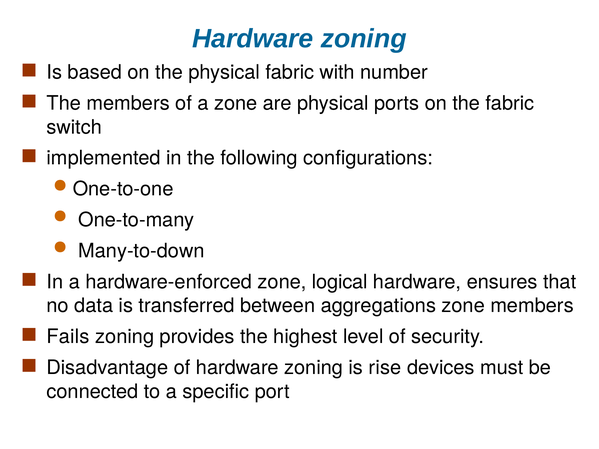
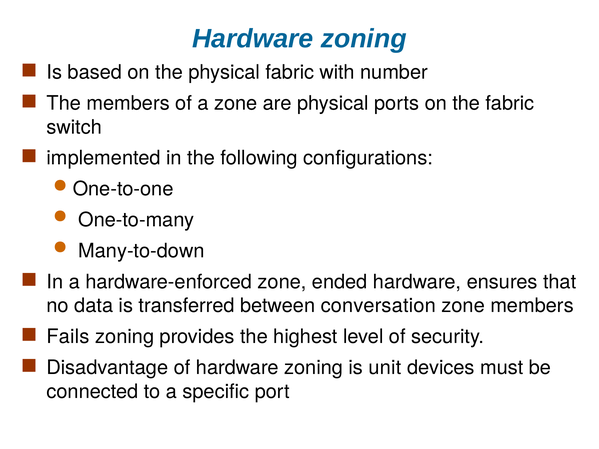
logical: logical -> ended
aggregations: aggregations -> conversation
rise: rise -> unit
